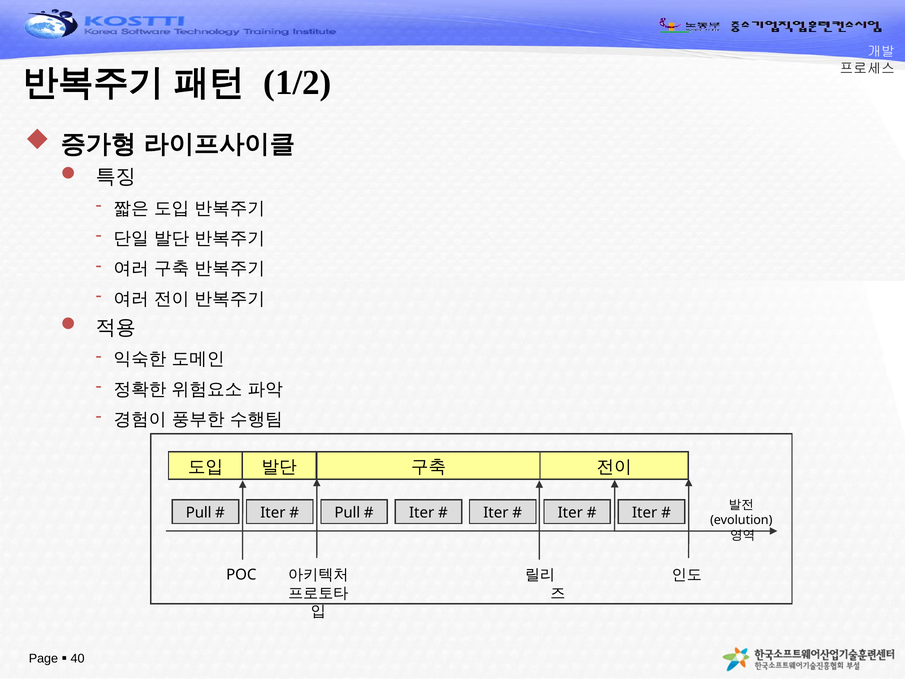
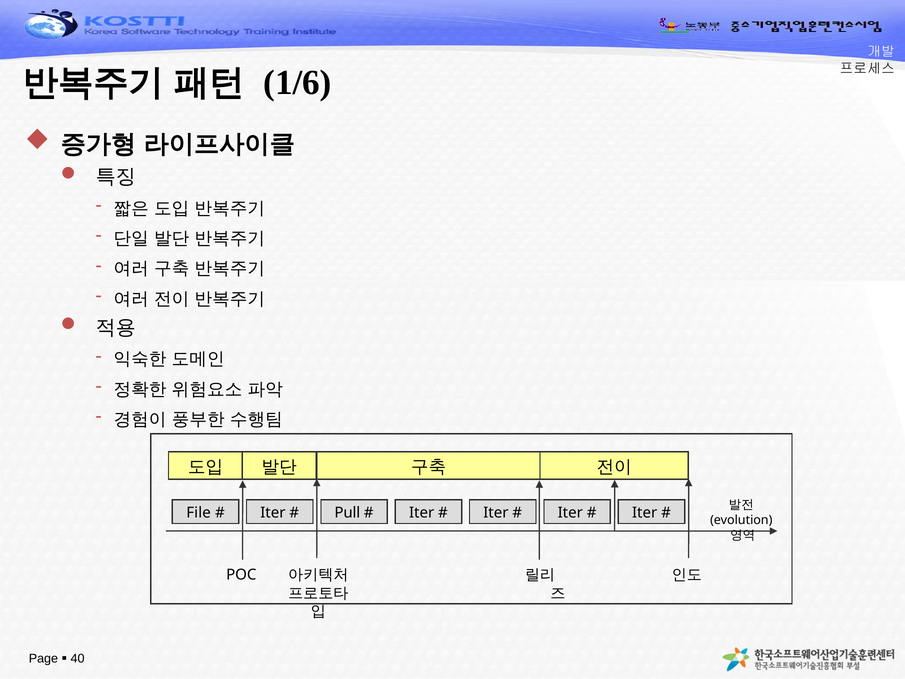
1/2: 1/2 -> 1/6
Pull at (199, 513): Pull -> File
